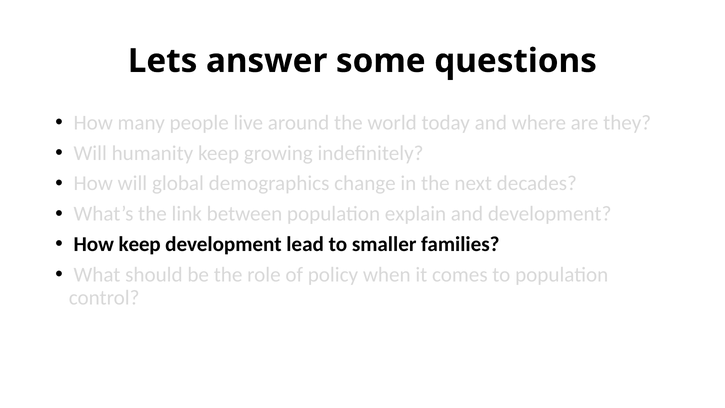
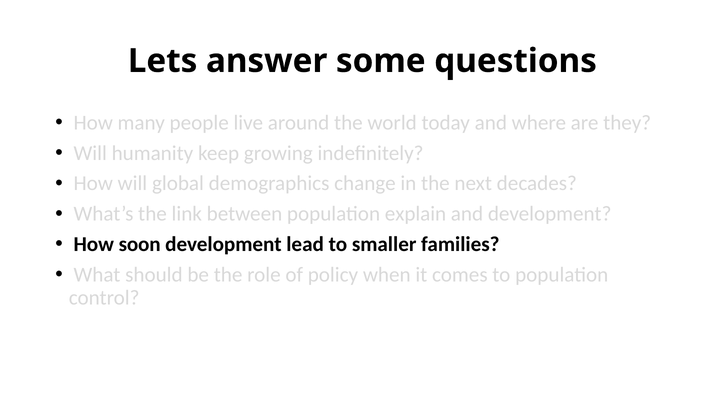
How keep: keep -> soon
